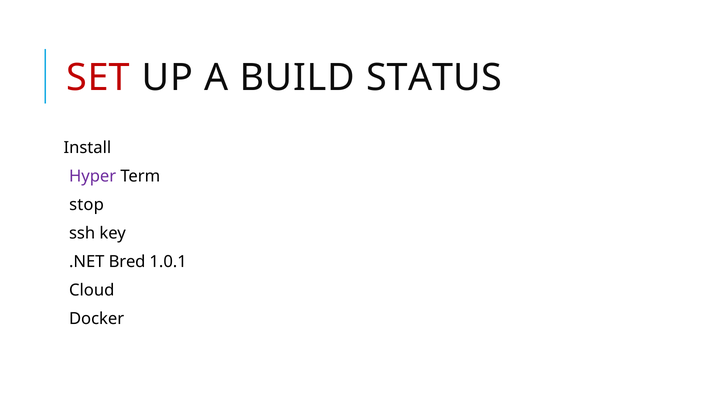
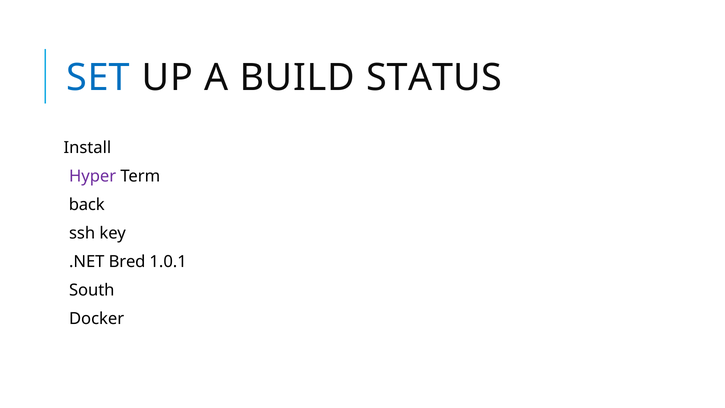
SET colour: red -> blue
stop: stop -> back
Cloud: Cloud -> South
